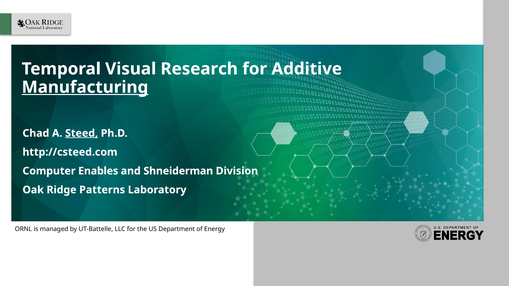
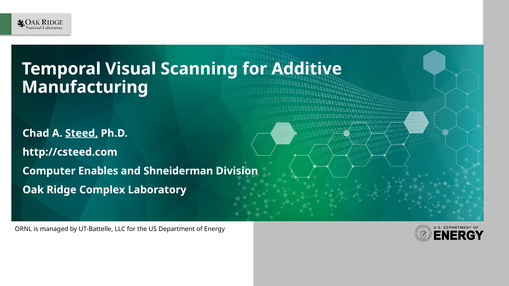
Research: Research -> Scanning
Manufacturing underline: present -> none
Patterns: Patterns -> Complex
